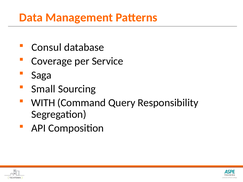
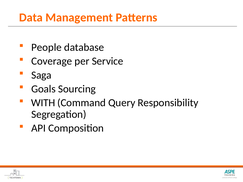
Consul: Consul -> People
Small: Small -> Goals
